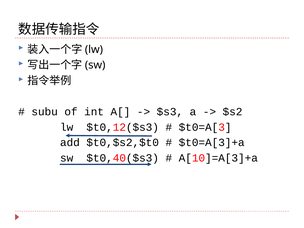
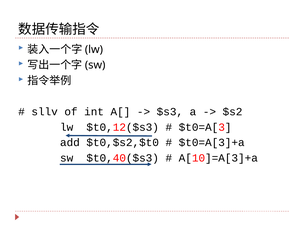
subu: subu -> sllv
